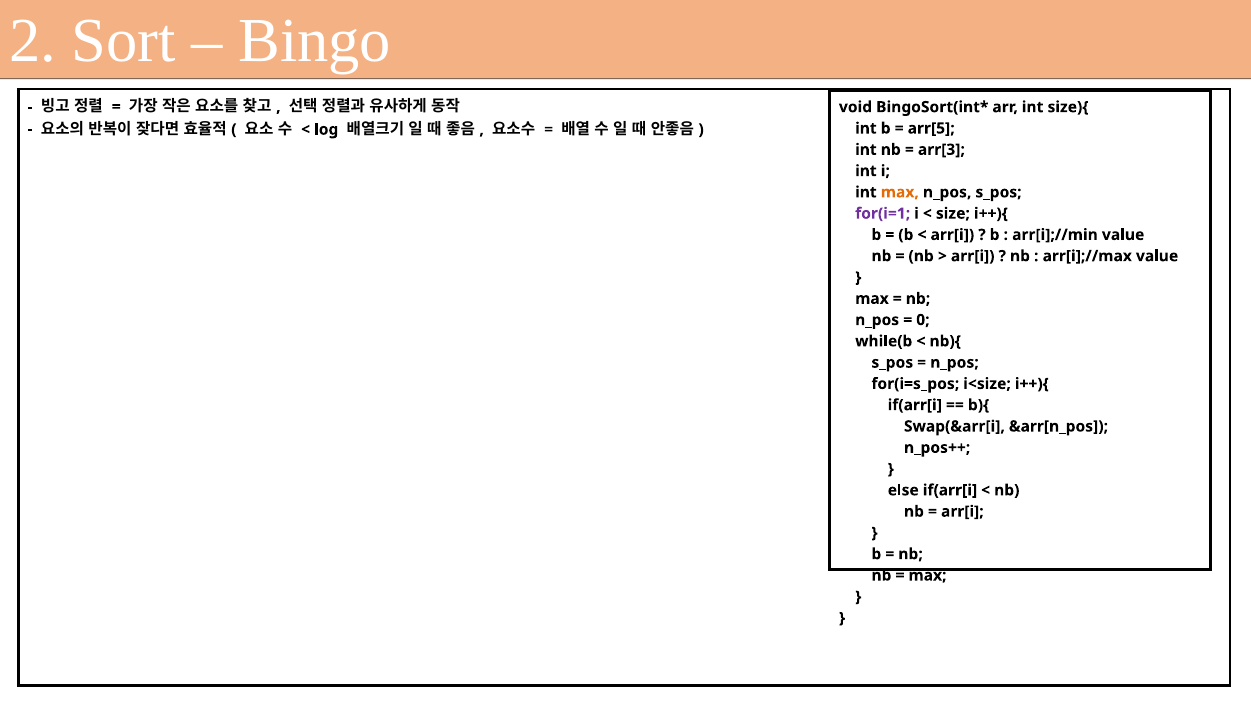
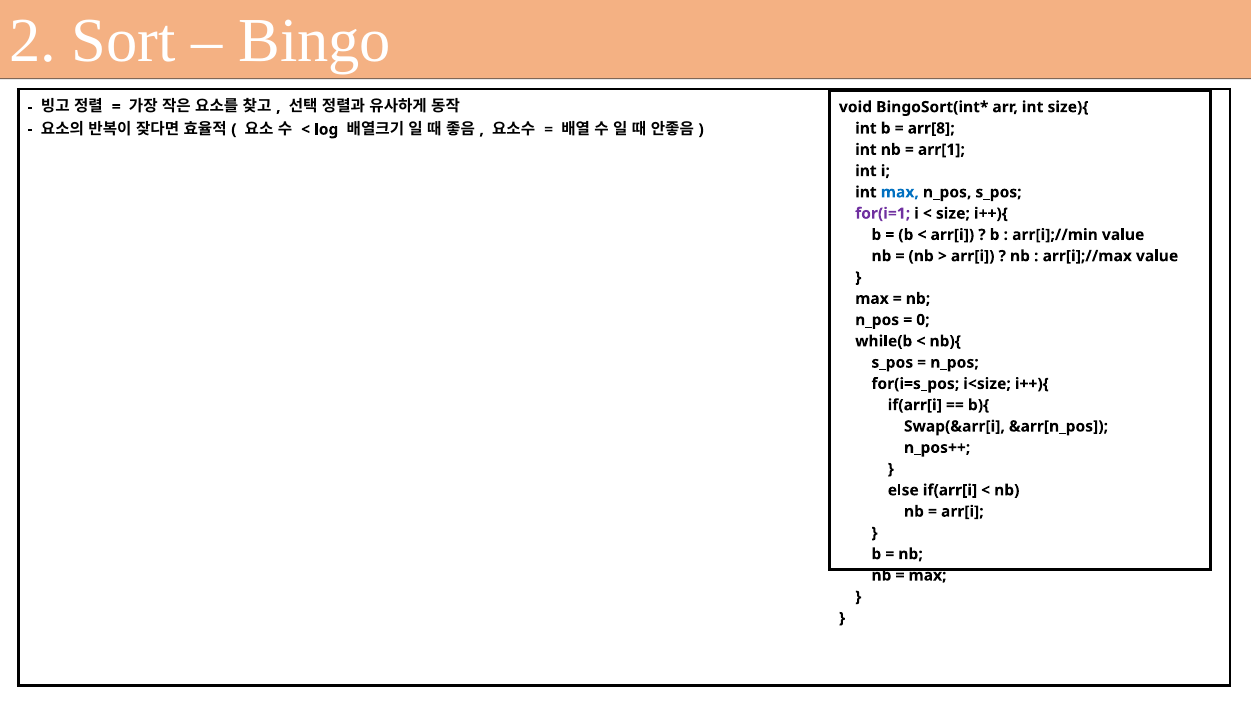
arr[5: arr[5 -> arr[8
arr[3: arr[3 -> arr[1
max at (900, 192) colour: orange -> blue
